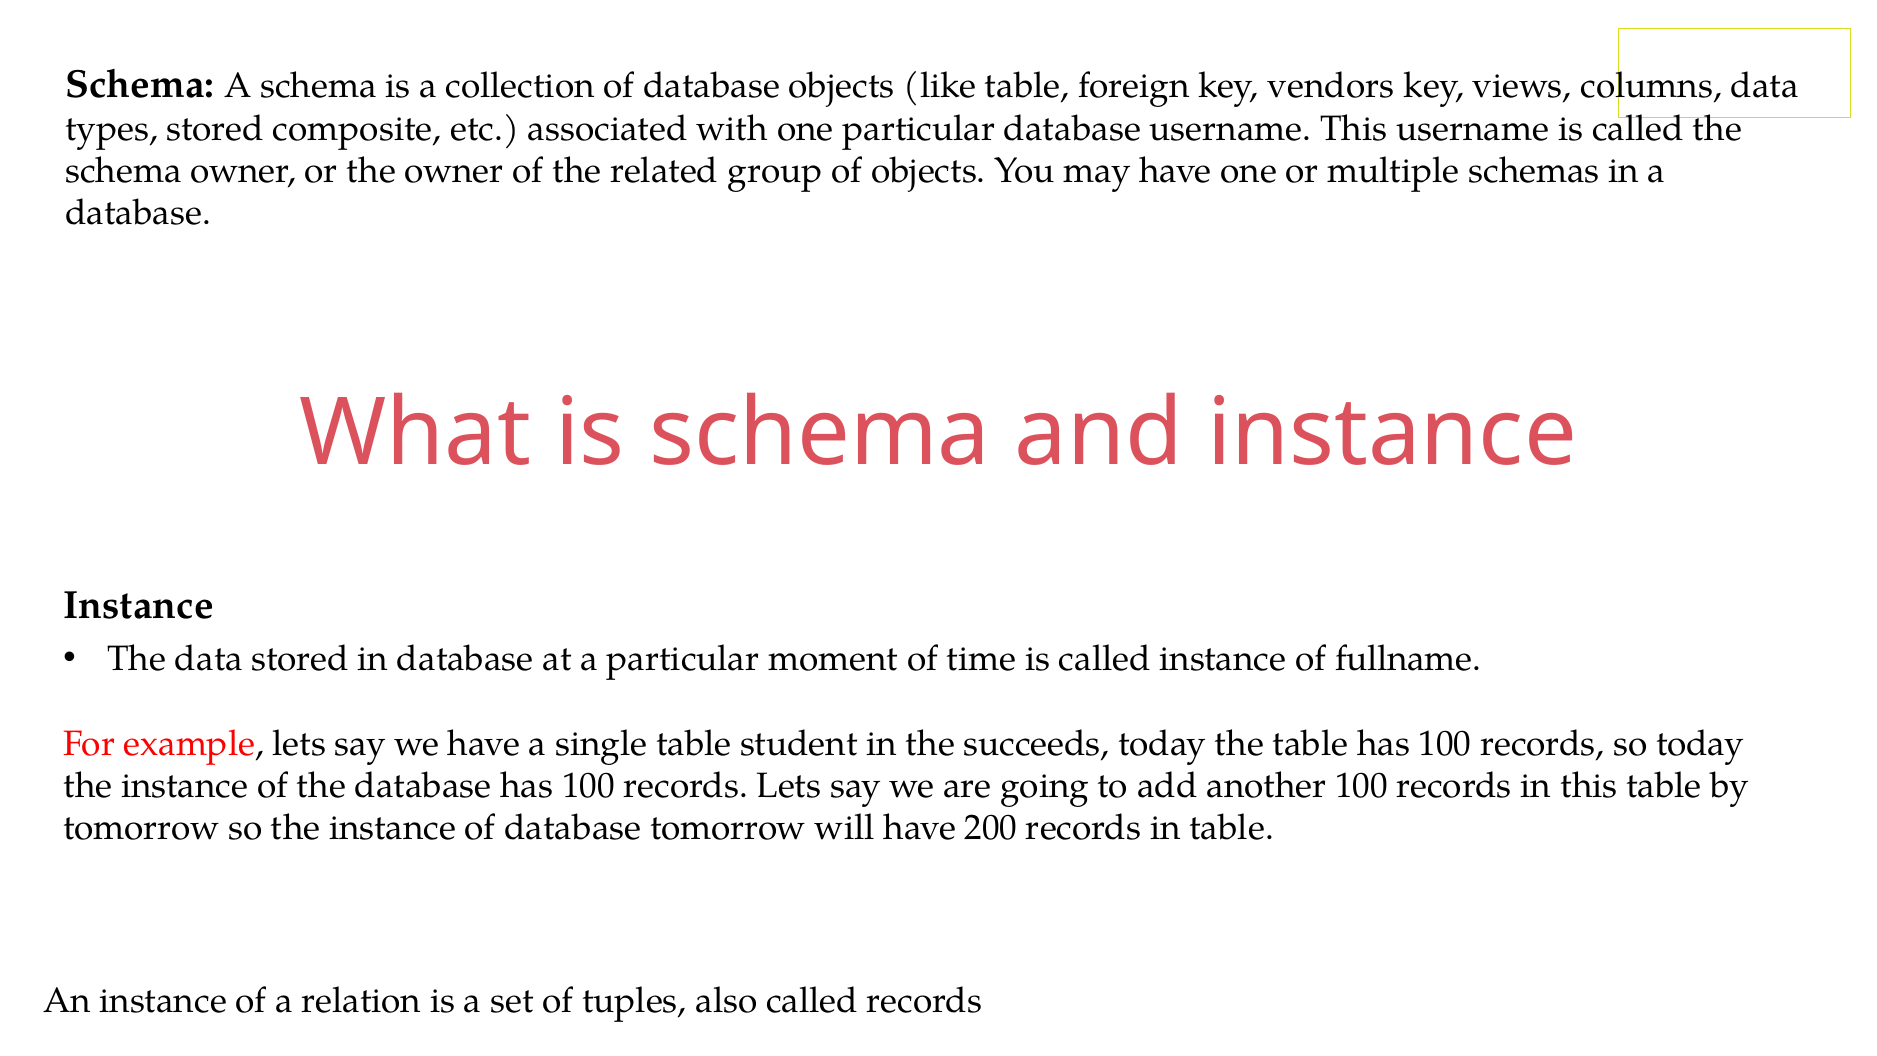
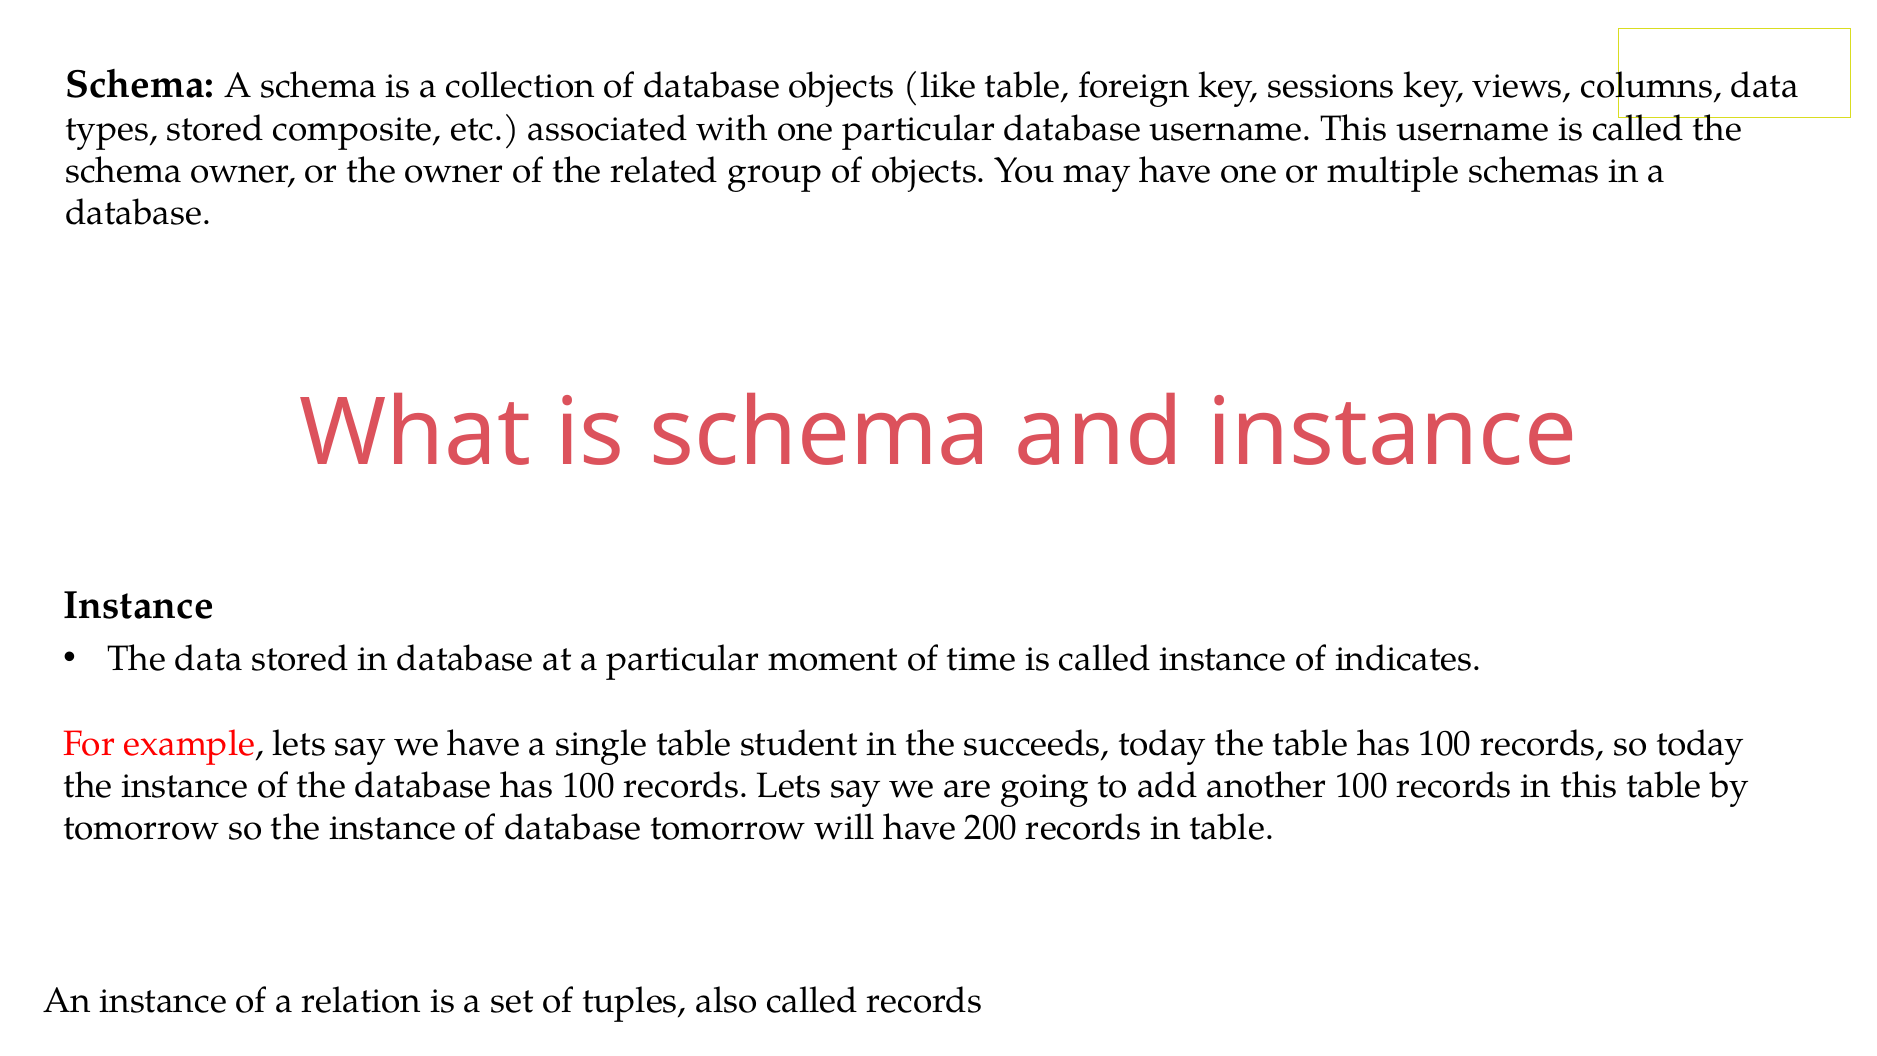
vendors: vendors -> sessions
fullname: fullname -> indicates
